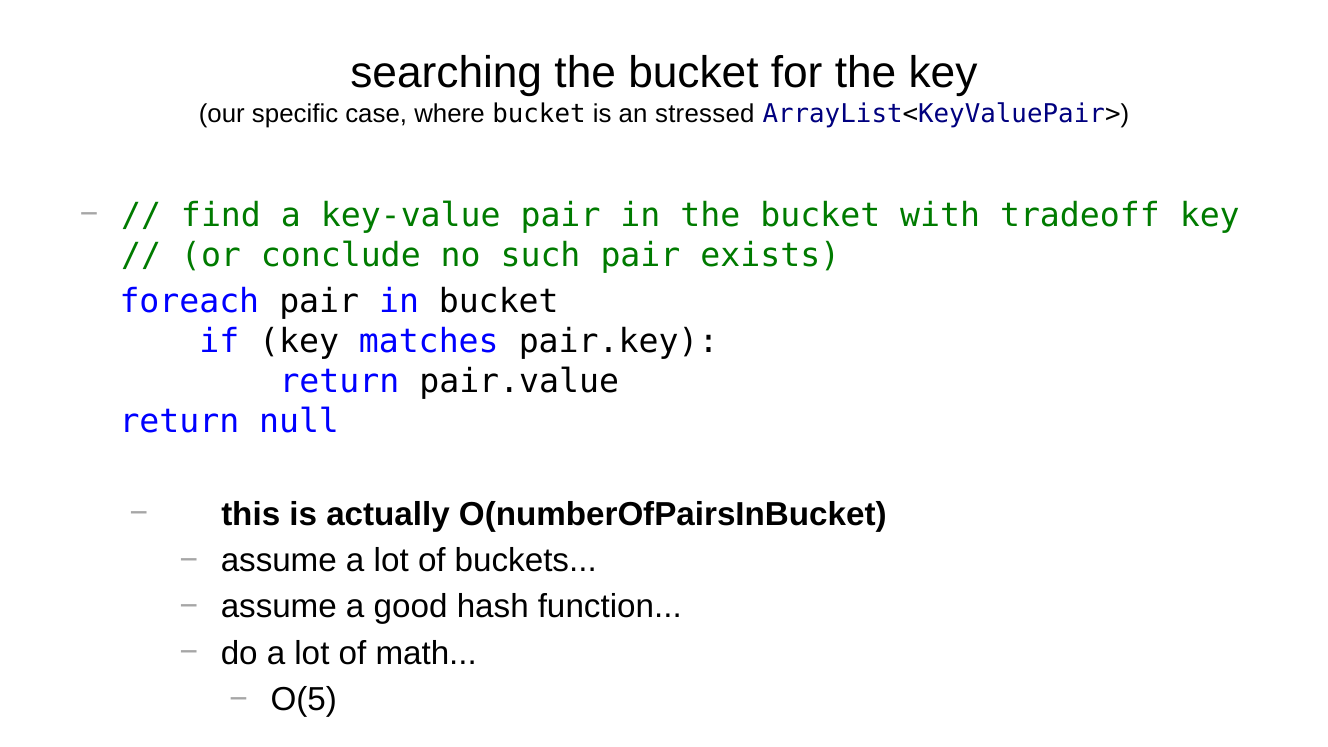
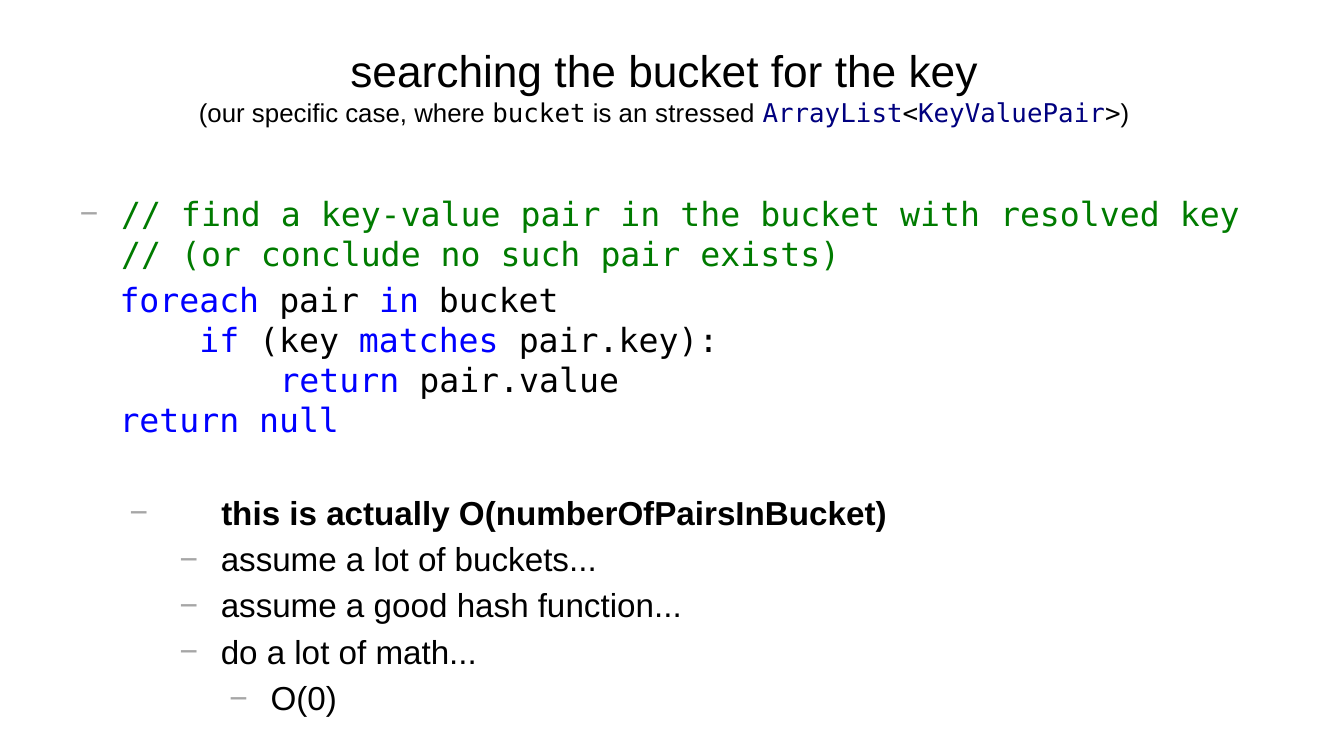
tradeoff: tradeoff -> resolved
O(5: O(5 -> O(0
